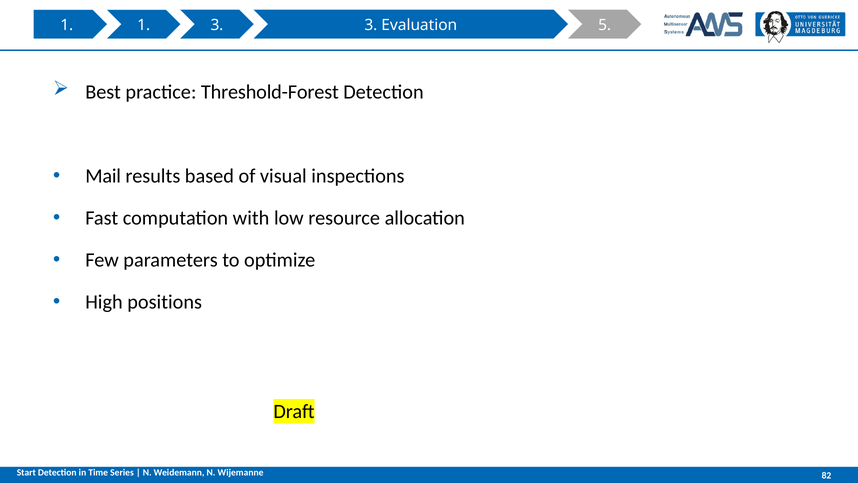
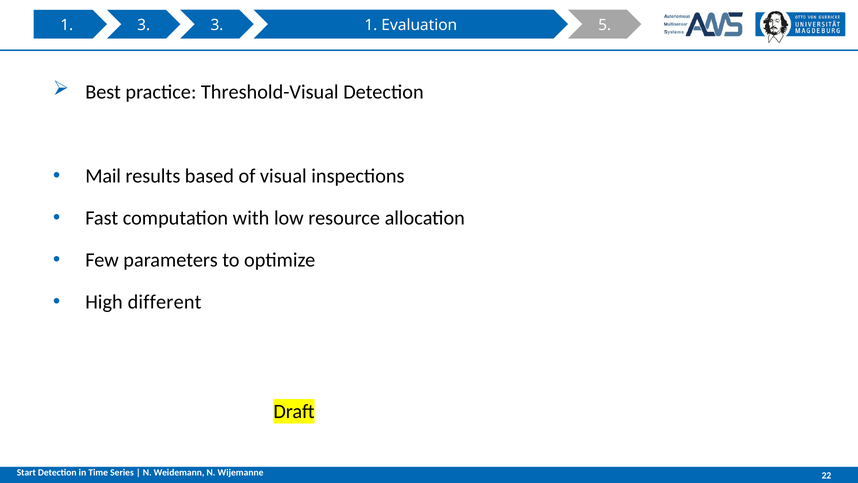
1 1: 1 -> 3
3 3: 3 -> 1
Threshold-Forest: Threshold-Forest -> Threshold-Visual
positions: positions -> different
82: 82 -> 22
